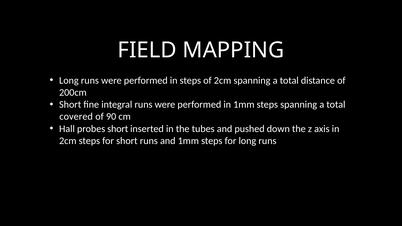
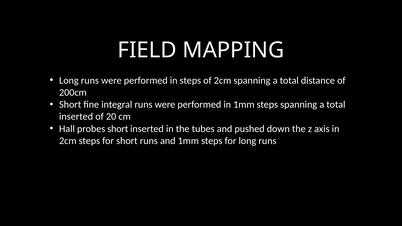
covered at (76, 117): covered -> inserted
90: 90 -> 20
